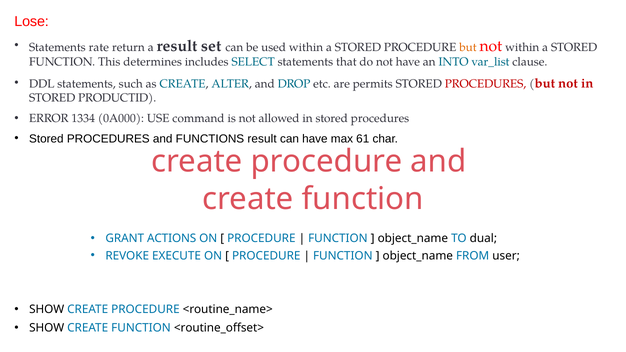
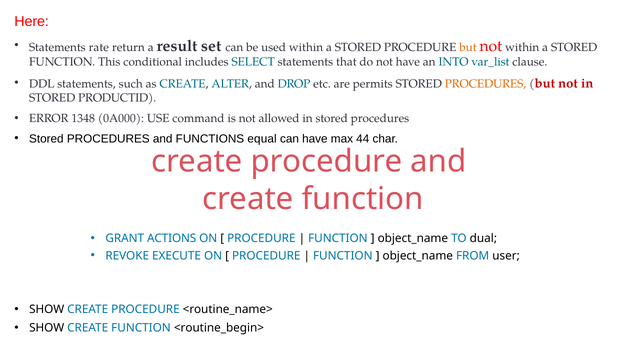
Lose: Lose -> Here
determines: determines -> conditional
PROCEDURES at (485, 84) colour: red -> orange
1334: 1334 -> 1348
FUNCTIONS result: result -> equal
61: 61 -> 44
<routine_offset>: <routine_offset> -> <routine_begin>
